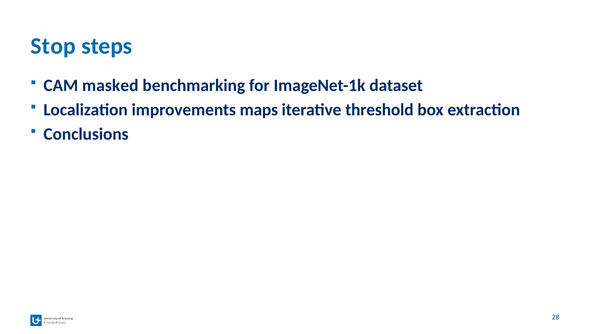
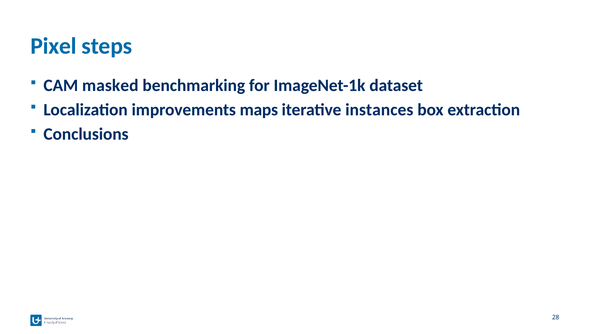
Stop: Stop -> Pixel
threshold: threshold -> instances
